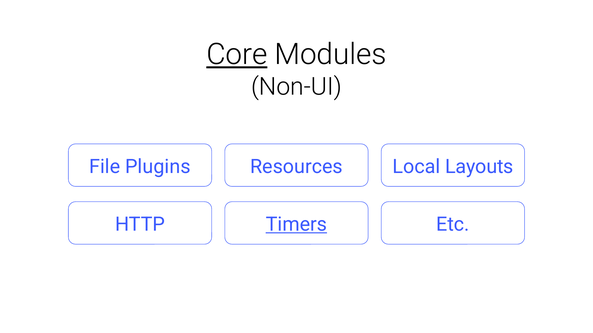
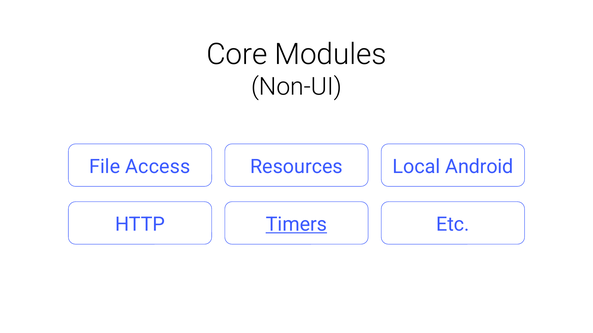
Core underline: present -> none
Plugins: Plugins -> Access
Layouts: Layouts -> Android
